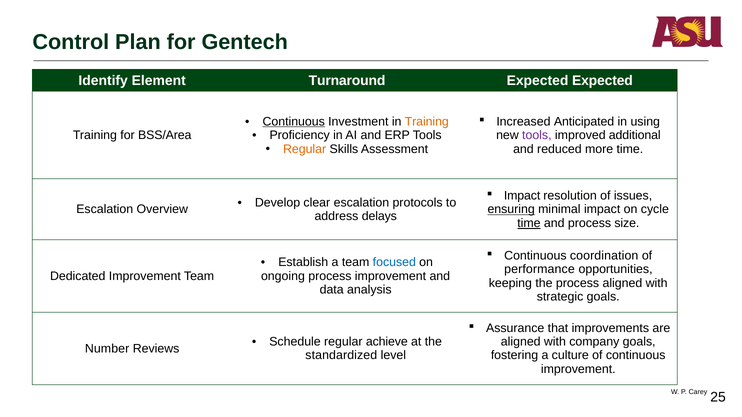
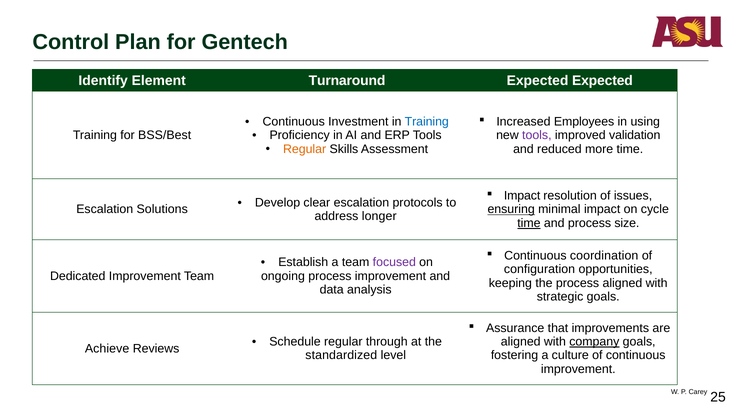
Anticipated: Anticipated -> Employees
Continuous at (294, 122) underline: present -> none
Training at (427, 122) colour: orange -> blue
BSS/Area: BSS/Area -> BSS/Best
additional: additional -> validation
Overview: Overview -> Solutions
delays: delays -> longer
focused colour: blue -> purple
performance: performance -> configuration
achieve: achieve -> through
company underline: none -> present
Number: Number -> Achieve
